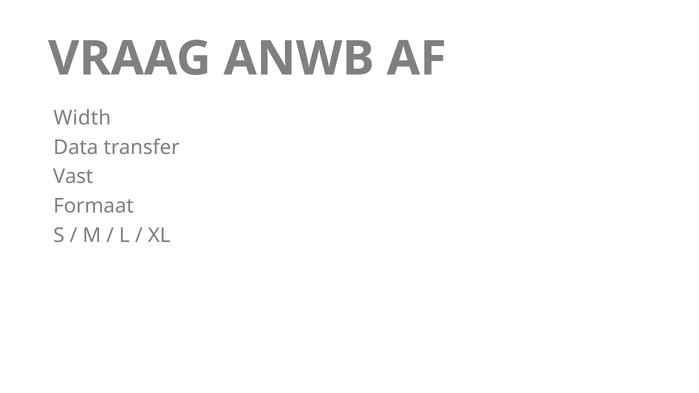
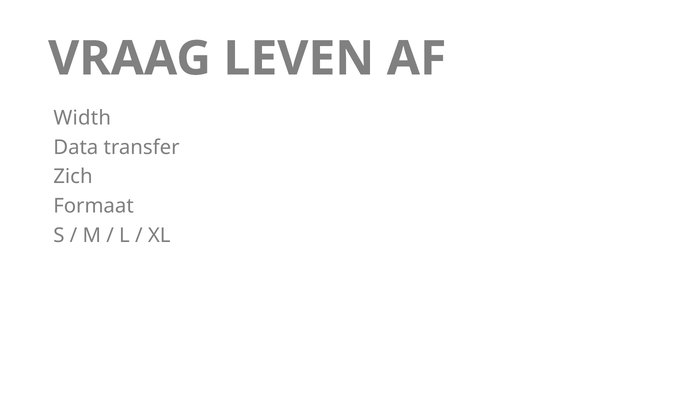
ANWB: ANWB -> LEVEN
Vast: Vast -> Zich
